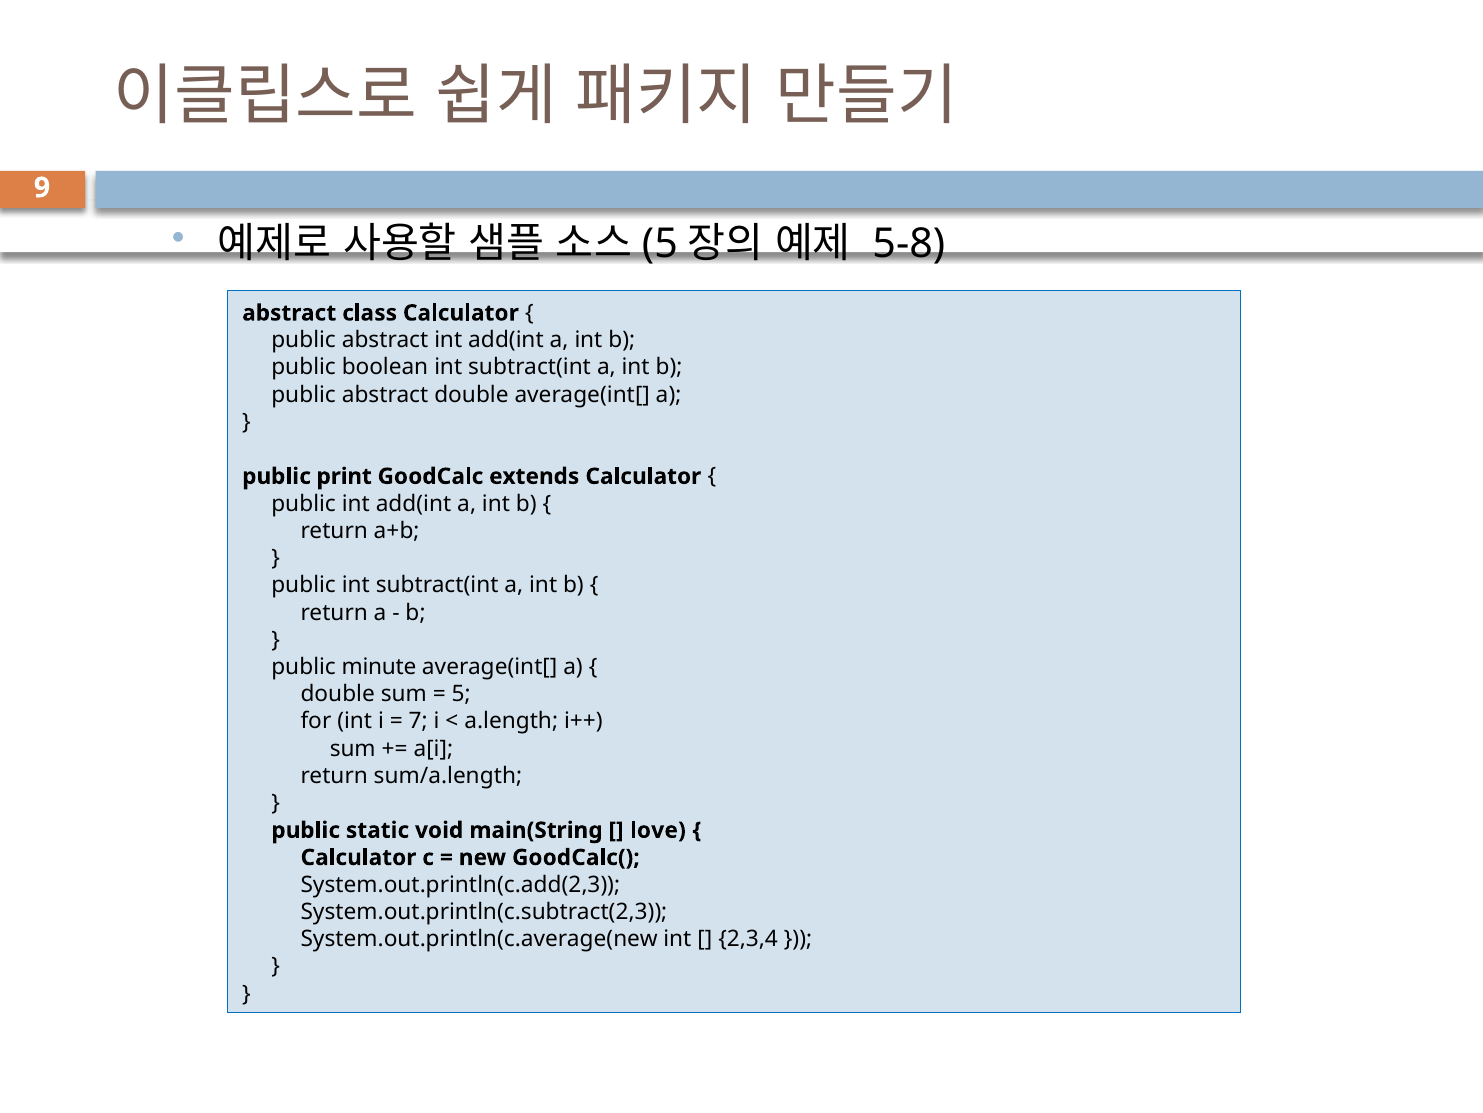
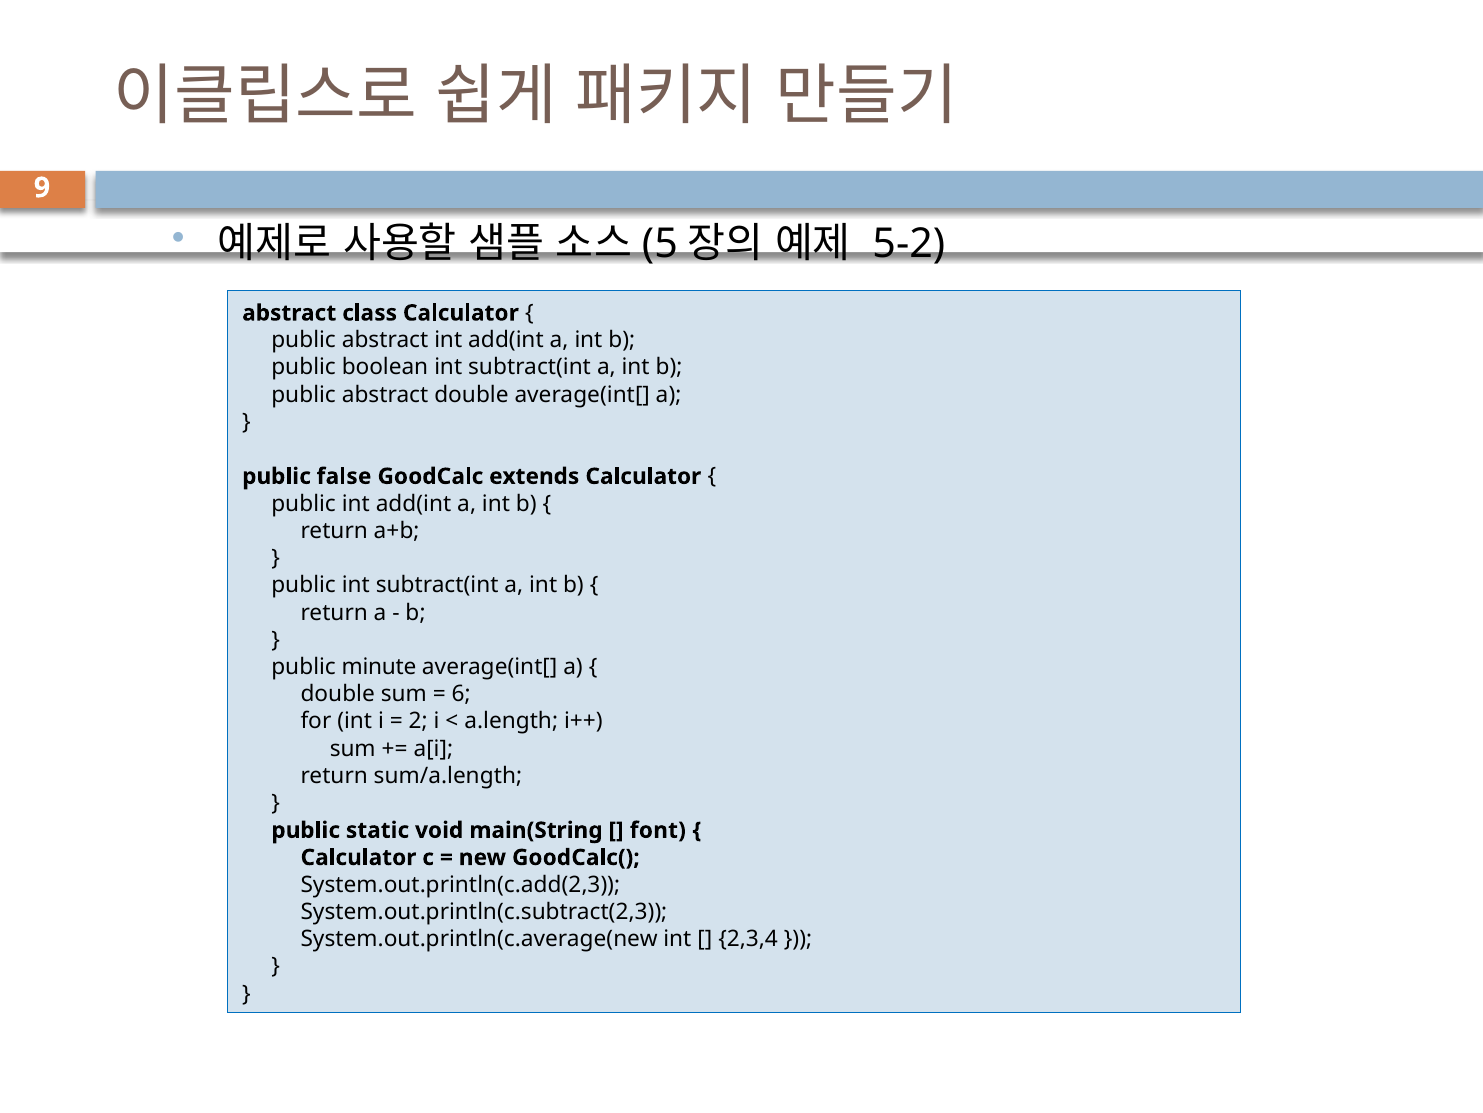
5-8: 5-8 -> 5-2
print: print -> false
5 at (461, 694): 5 -> 6
7: 7 -> 2
love: love -> font
